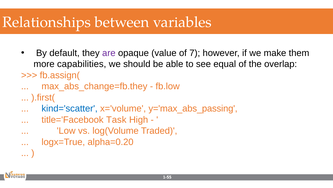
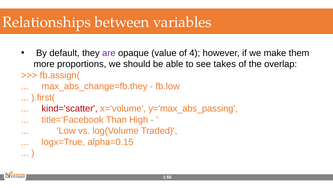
7: 7 -> 4
capabilities: capabilities -> proportions
equal: equal -> takes
kind='scatter colour: blue -> red
Task: Task -> Than
alpha=0.20: alpha=0.20 -> alpha=0.15
